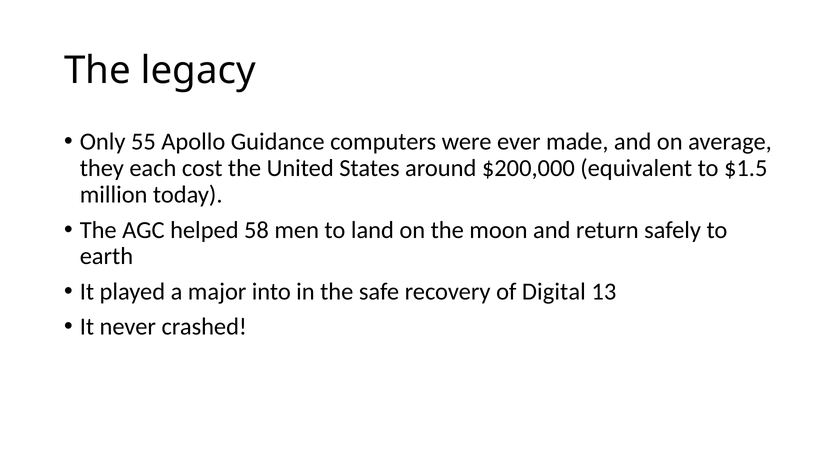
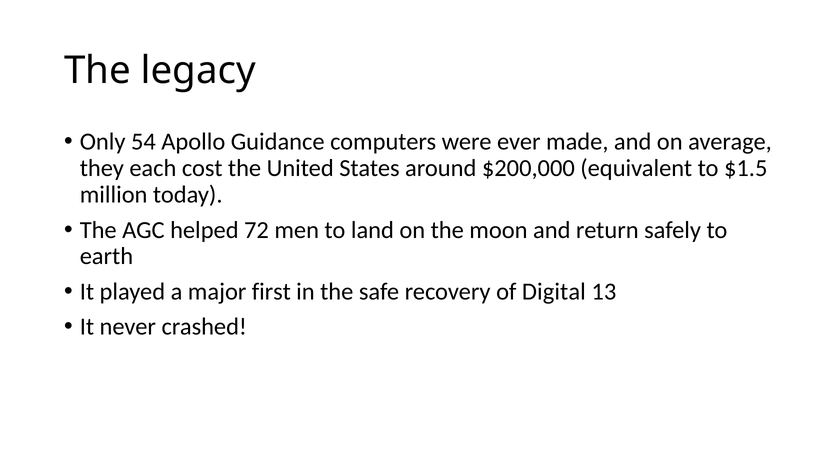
55: 55 -> 54
58: 58 -> 72
into: into -> first
